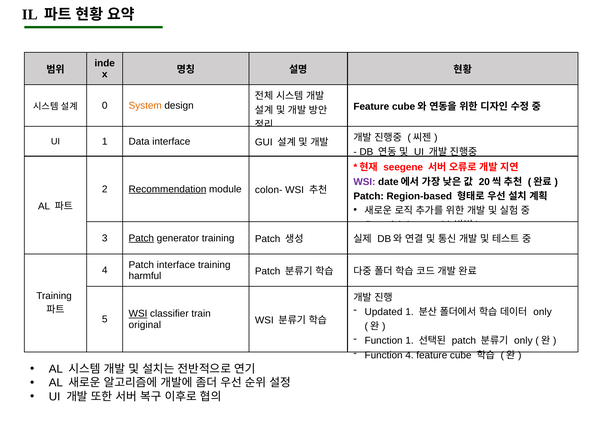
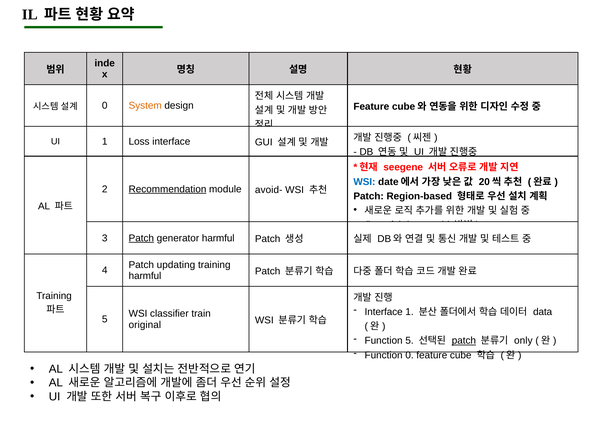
1 Data: Data -> Loss
WSI at (364, 182) colour: purple -> blue
colon-: colon- -> avoid-
generator training: training -> harmful
Patch interface: interface -> updating
Updated at (384, 312): Updated -> Interface
only at (543, 312): only -> data
WSI at (138, 314) underline: present -> none
Function 1: 1 -> 5
patch at (464, 341) underline: none -> present
Function 4: 4 -> 0
